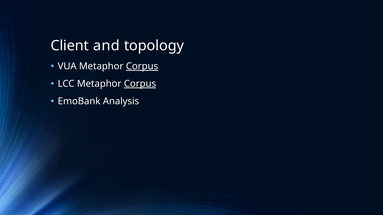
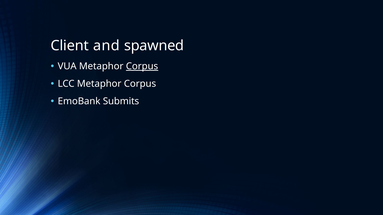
topology: topology -> spawned
Corpus at (140, 84) underline: present -> none
Analysis: Analysis -> Submits
